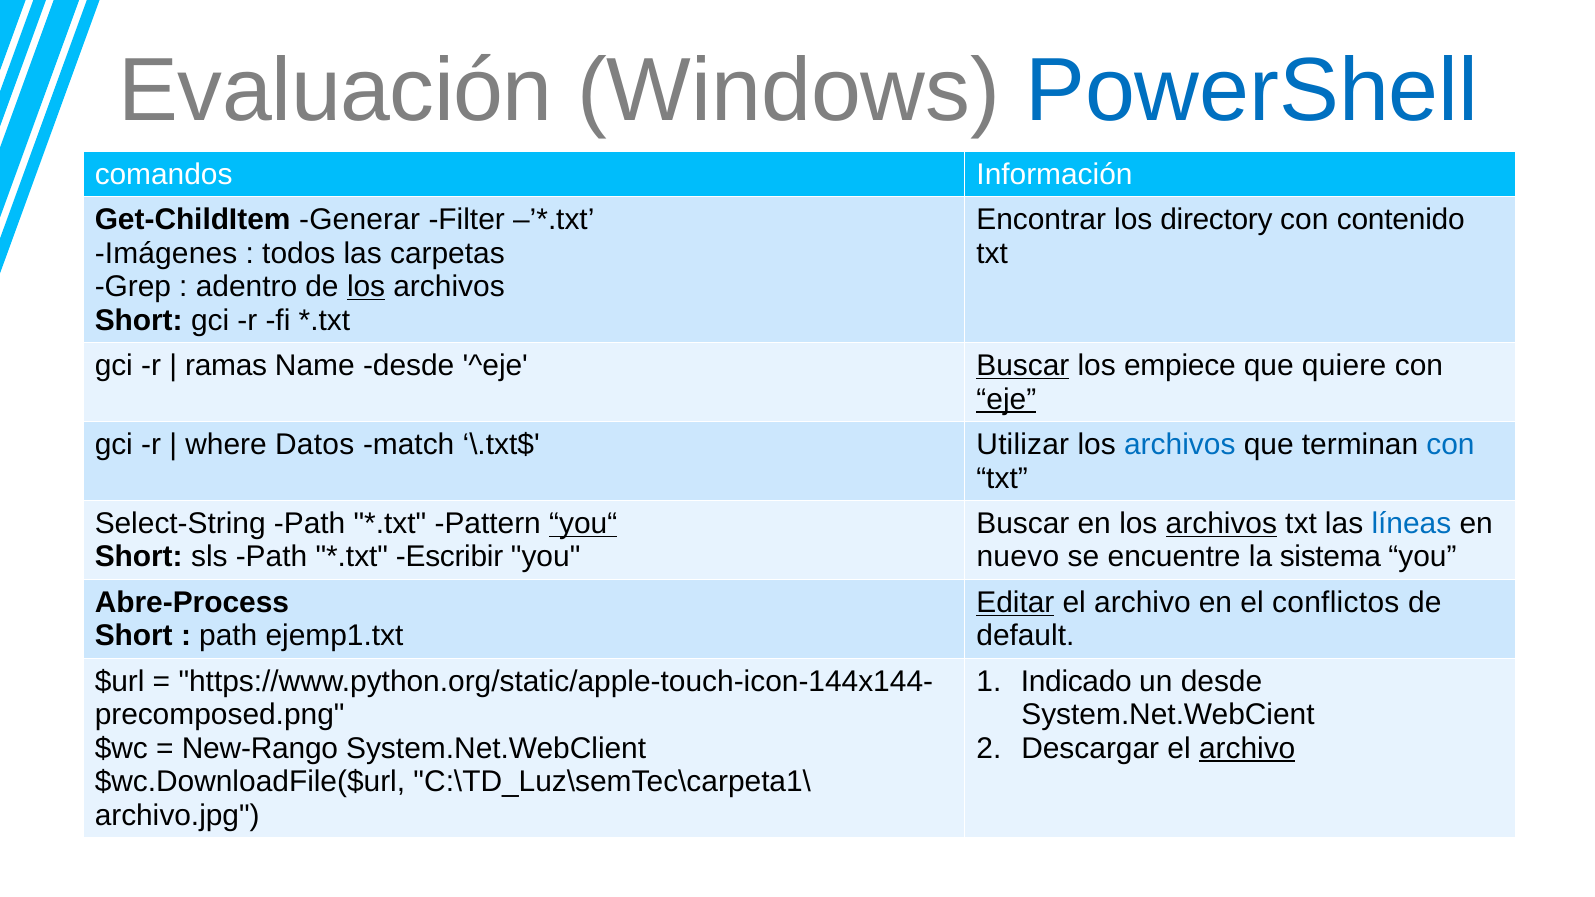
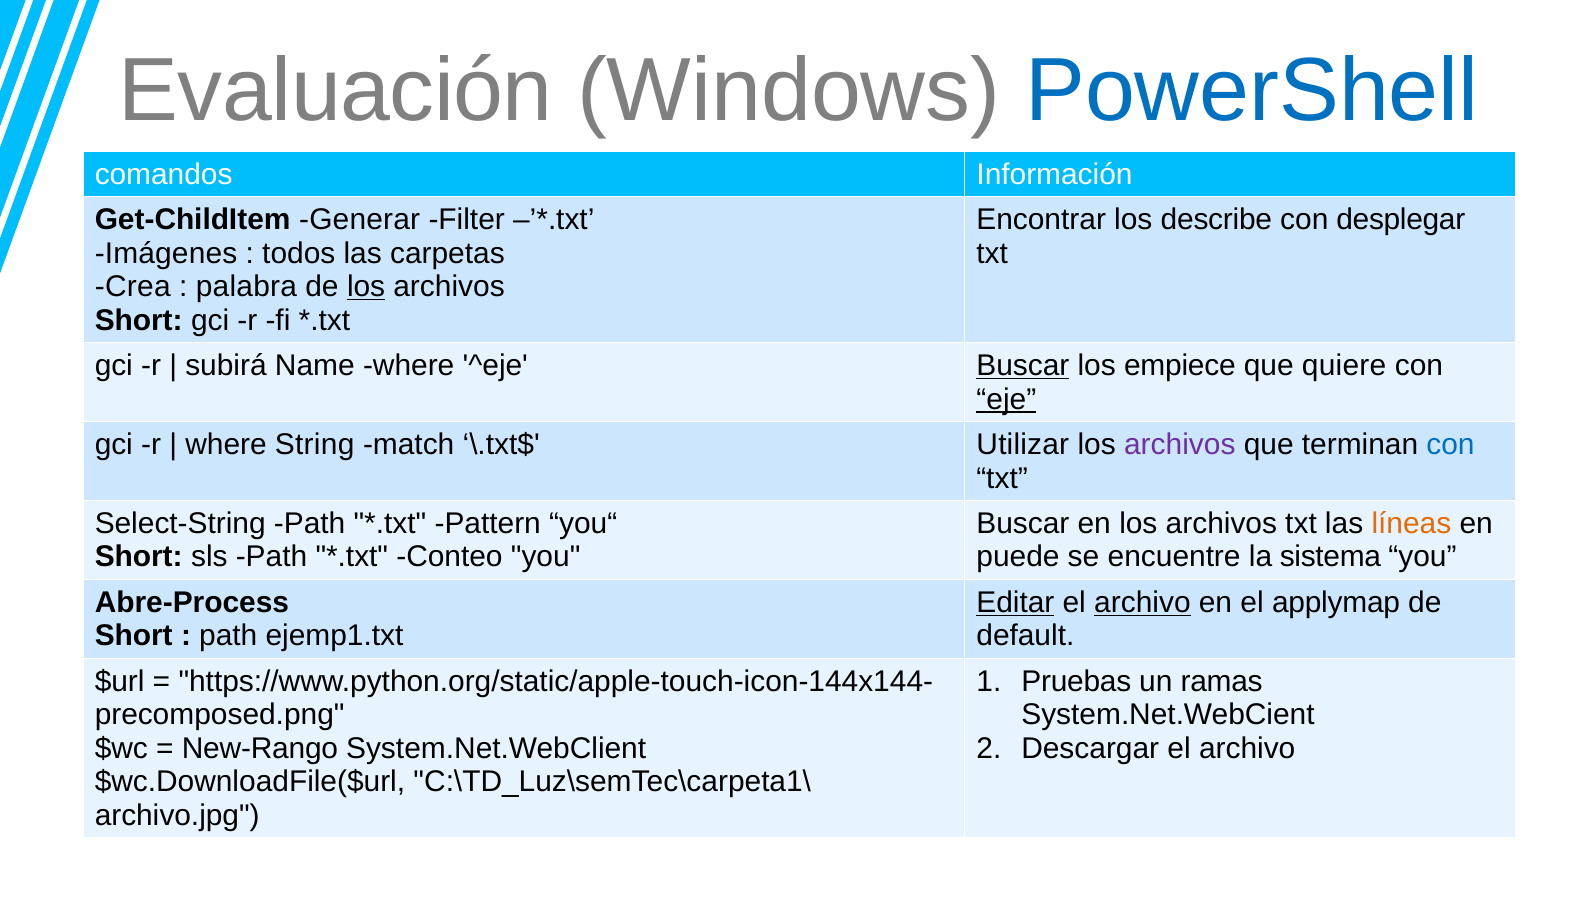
directory: directory -> describe
contenido: contenido -> desplegar
Grep: Grep -> Crea
adentro: adentro -> palabra
ramas: ramas -> subirá
Name desde: desde -> where
Datos: Datos -> String
archivos at (1180, 445) colour: blue -> purple
you“ underline: present -> none
archivos at (1221, 524) underline: present -> none
líneas colour: blue -> orange
Escribir: Escribir -> Conteo
nuevo: nuevo -> puede
archivo at (1142, 603) underline: none -> present
conflictos: conflictos -> applymap
Indicado: Indicado -> Pruebas
un desde: desde -> ramas
archivo at (1247, 749) underline: present -> none
